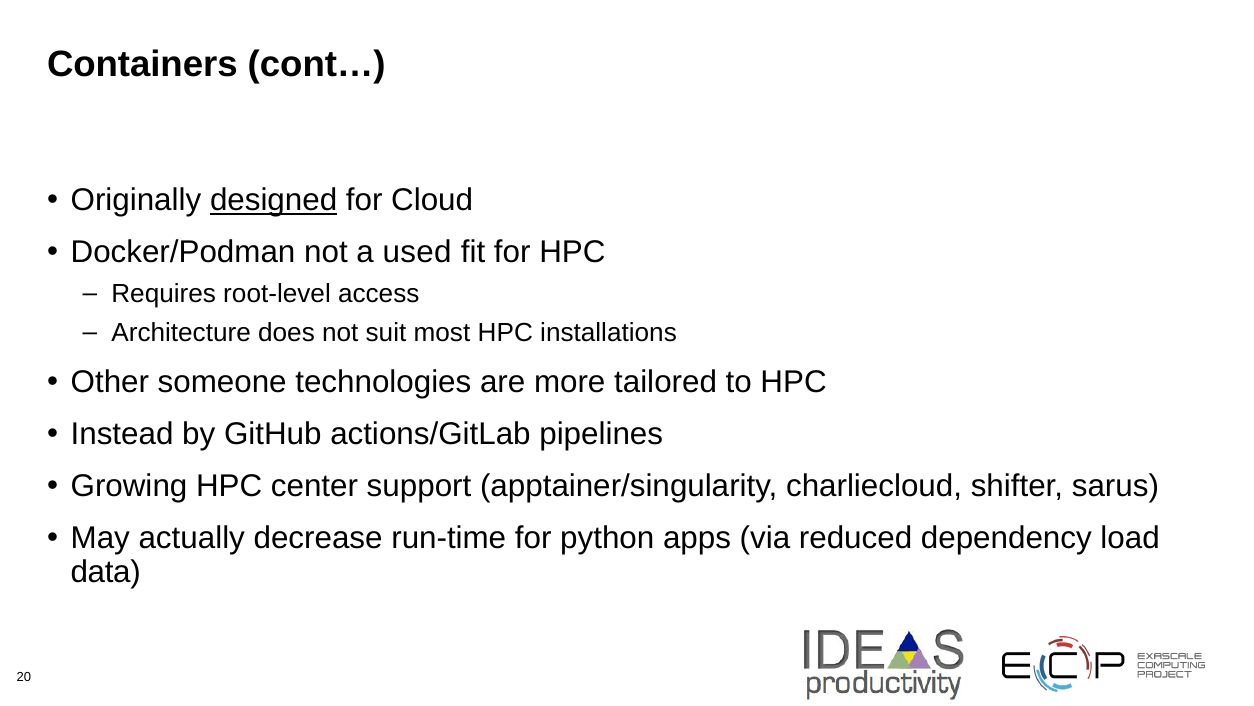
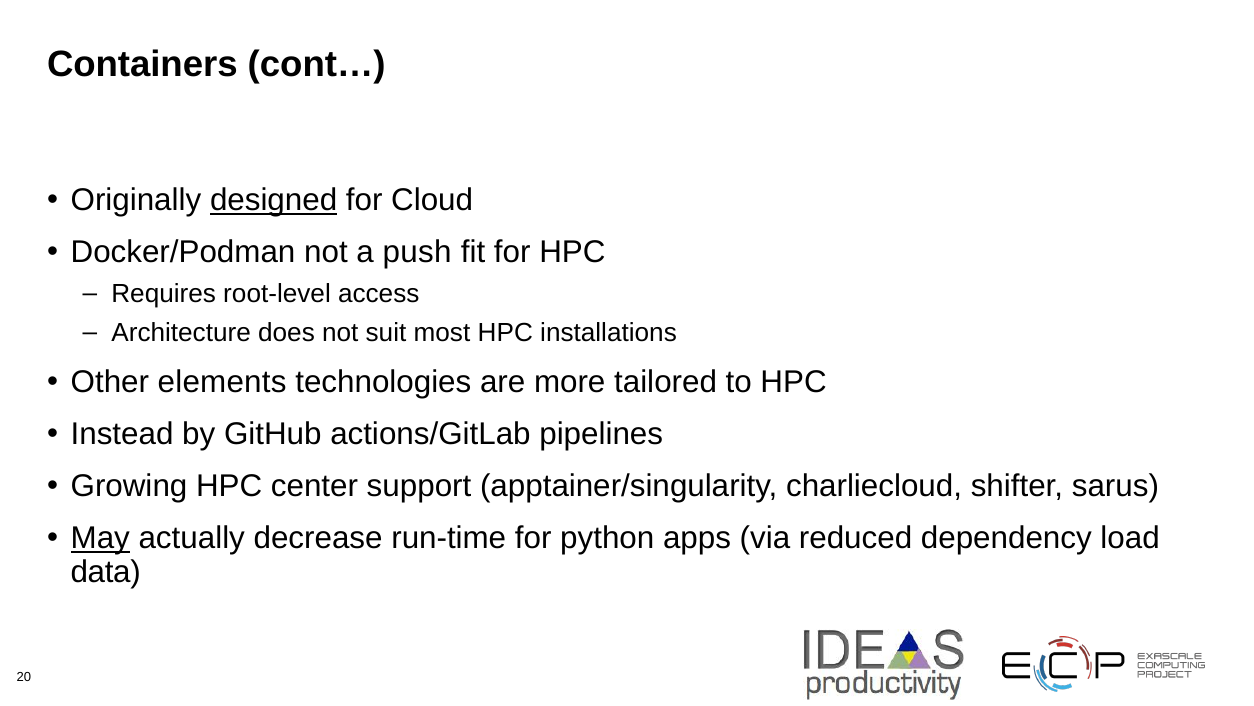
used: used -> push
someone: someone -> elements
May underline: none -> present
